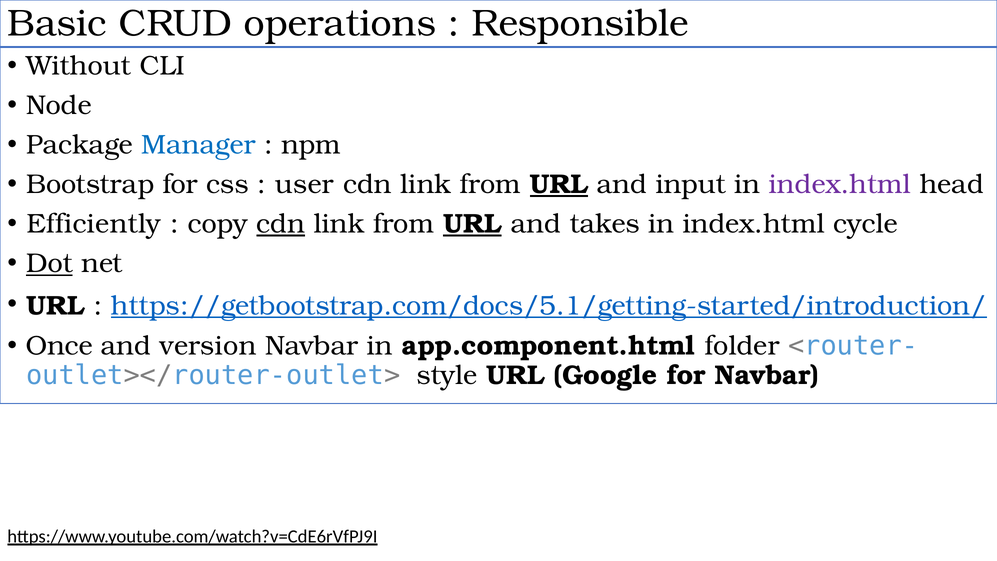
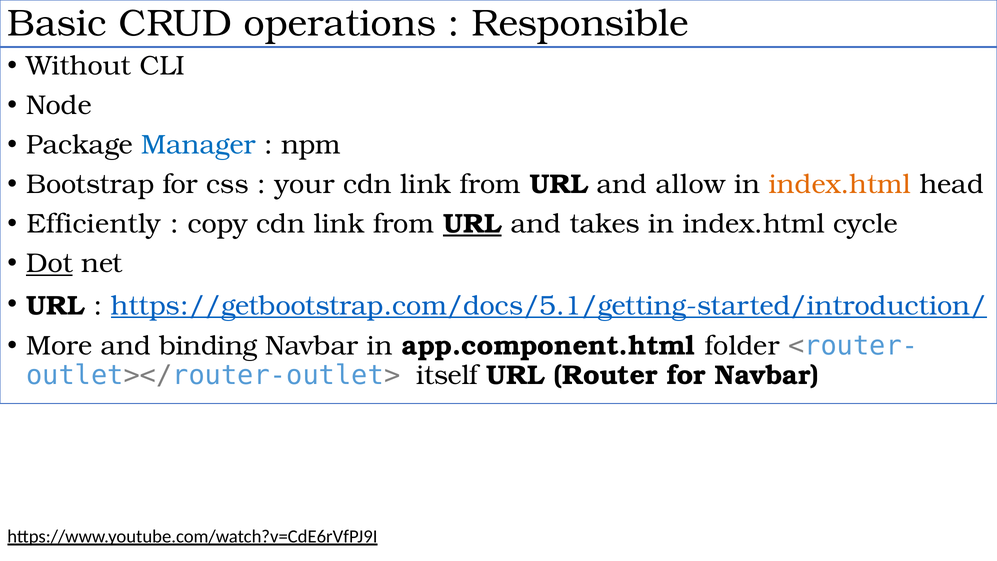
user: user -> your
URL at (559, 184) underline: present -> none
input: input -> allow
index.html at (840, 184) colour: purple -> orange
cdn at (281, 224) underline: present -> none
Once: Once -> More
version: version -> binding
style: style -> itself
Google: Google -> Router
